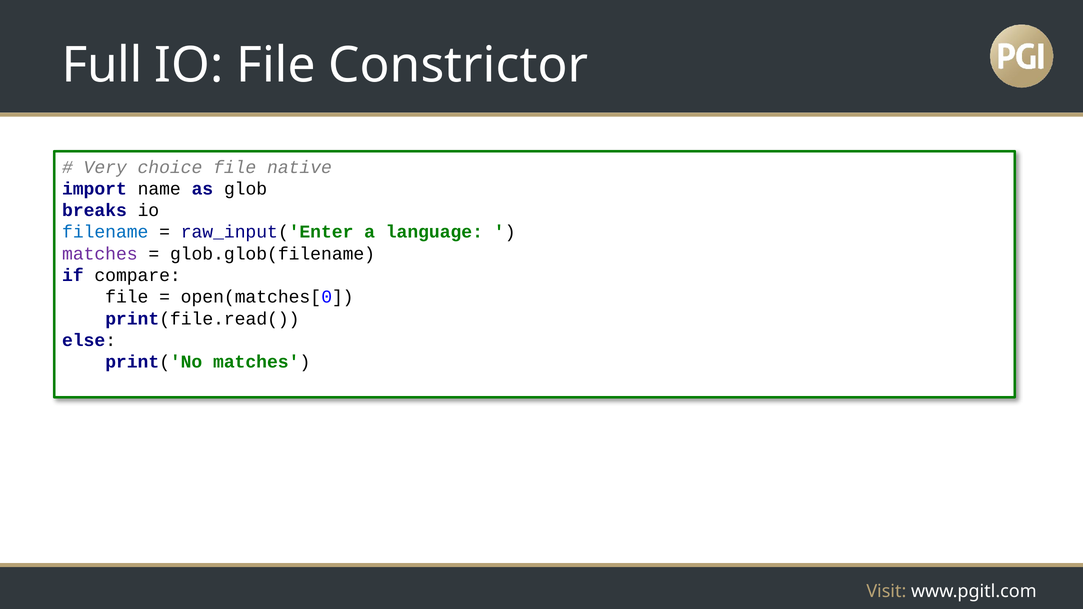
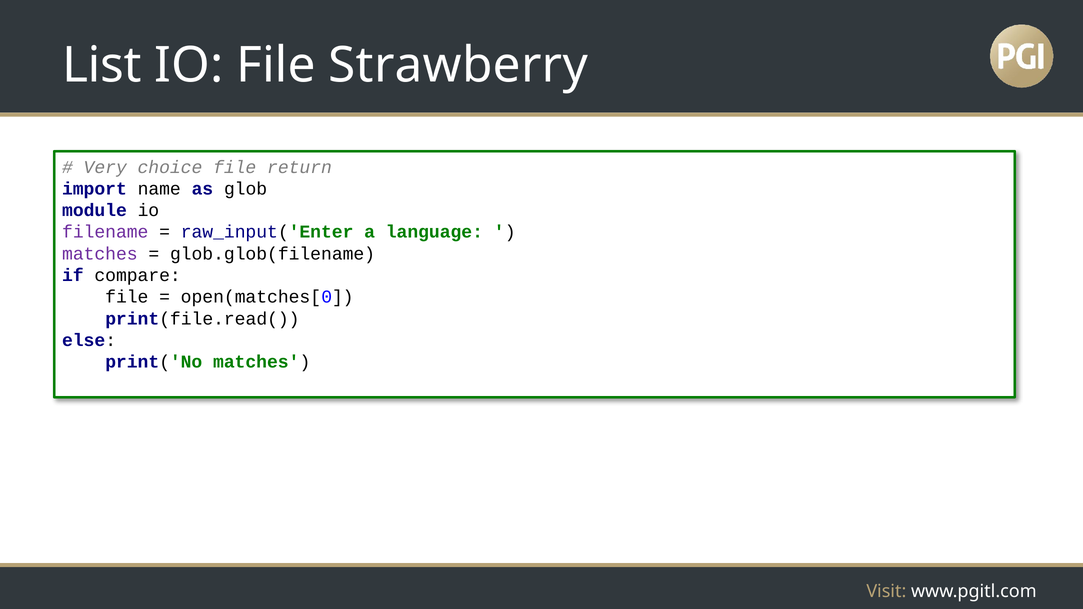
Full: Full -> List
Constrictor: Constrictor -> Strawberry
native: native -> return
breaks: breaks -> module
filename colour: blue -> purple
